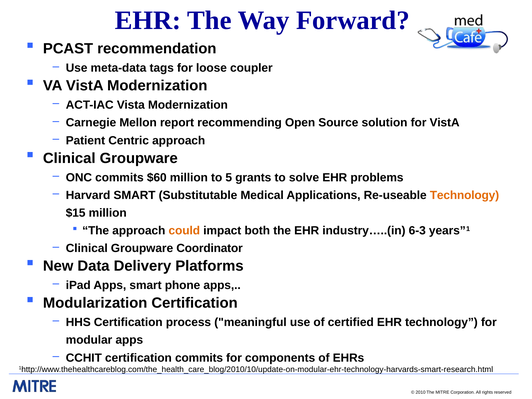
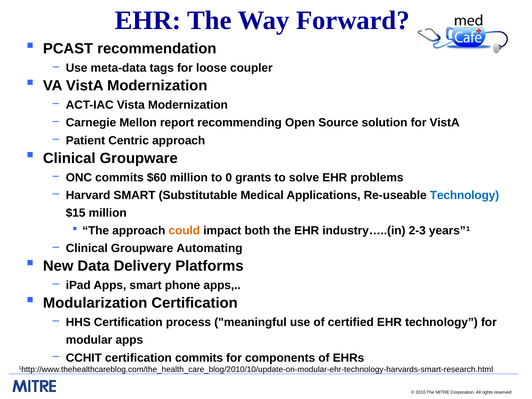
5: 5 -> 0
Technology at (465, 195) colour: orange -> blue
6-3: 6-3 -> 2-3
Coordinator: Coordinator -> Automating
